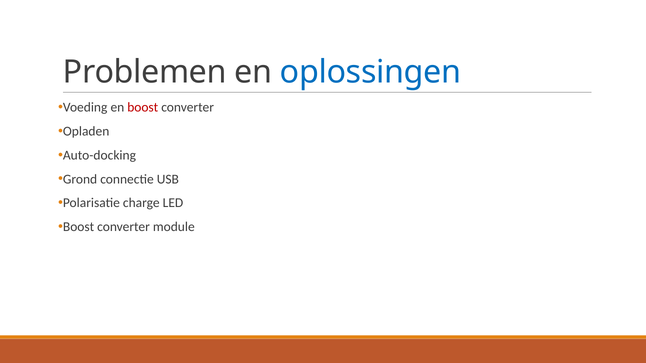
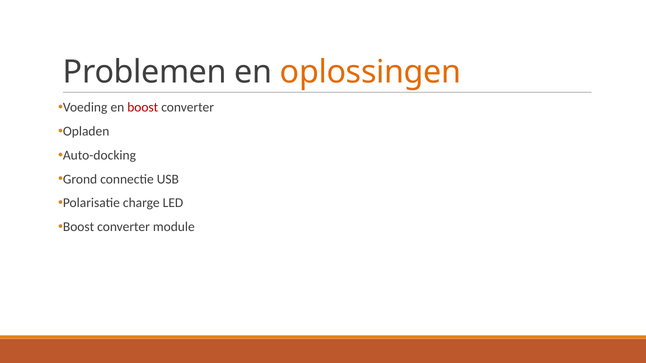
oplossingen colour: blue -> orange
